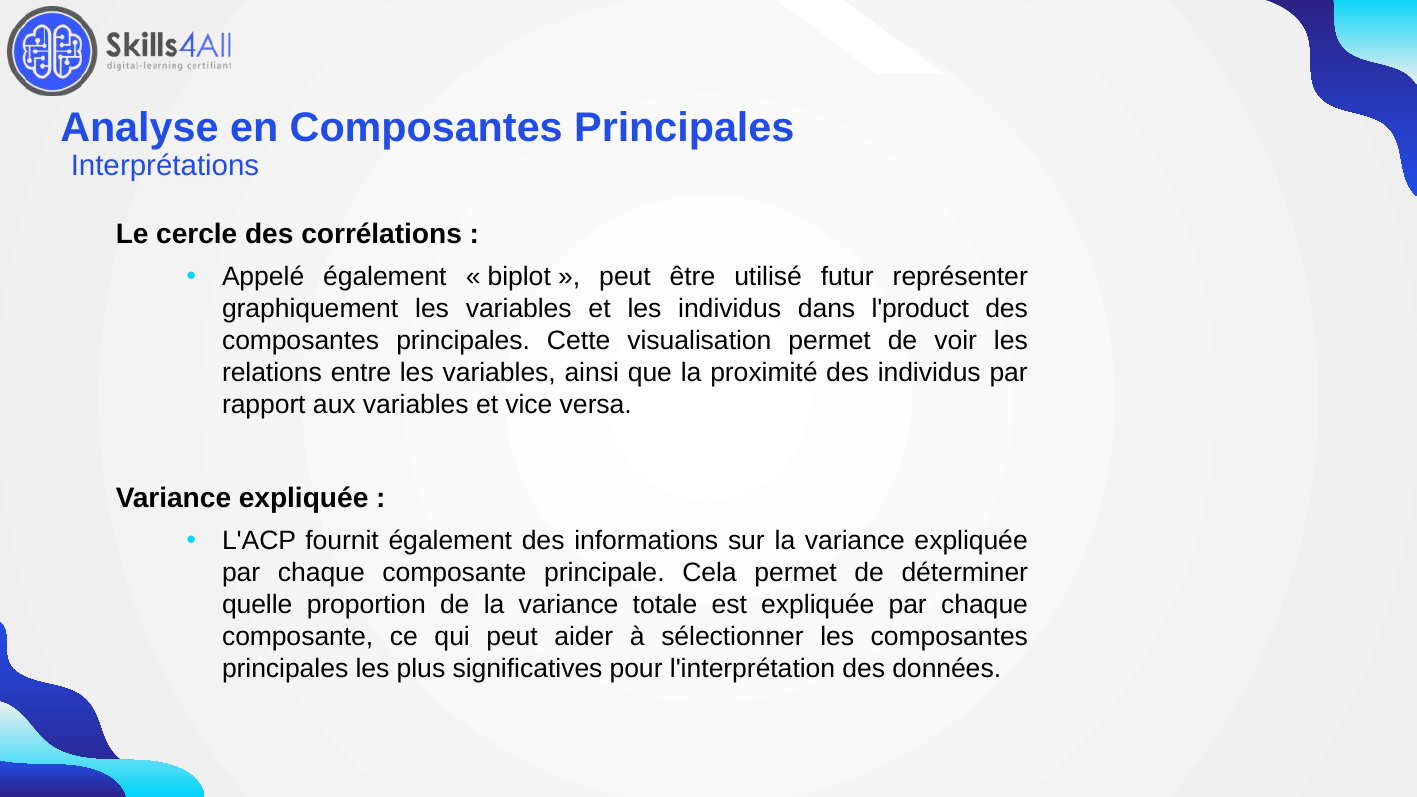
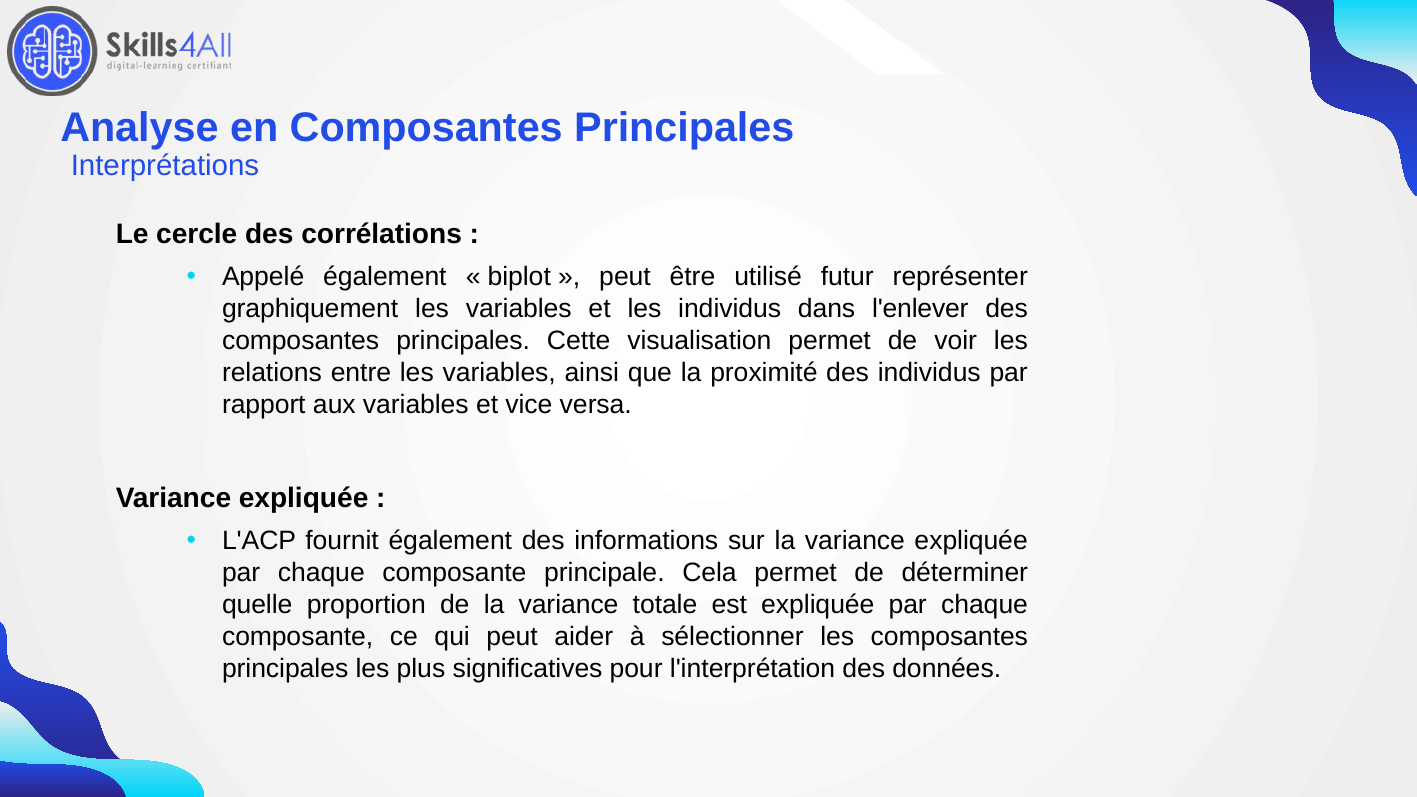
l'product: l'product -> l'enlever
